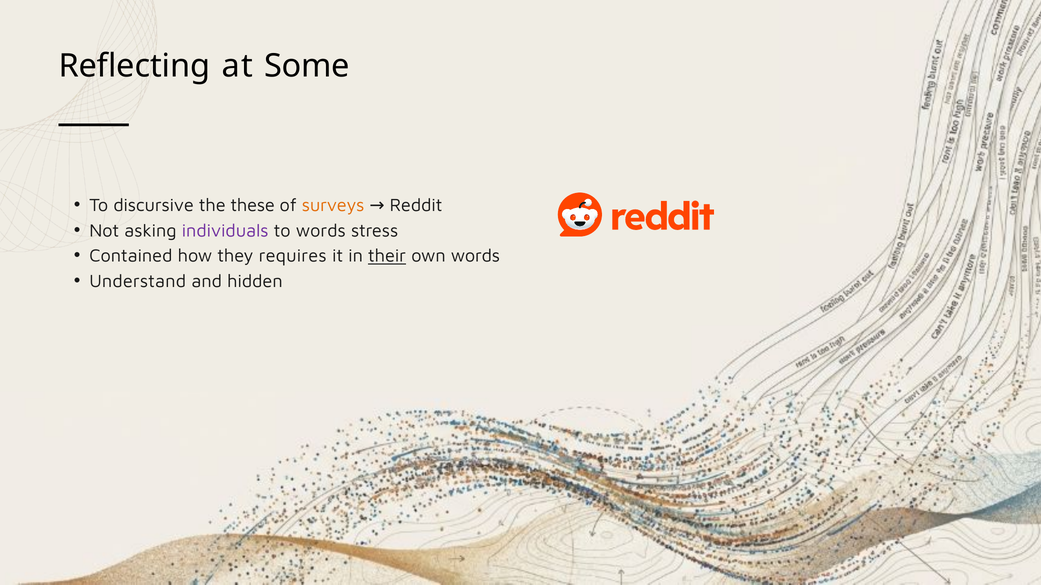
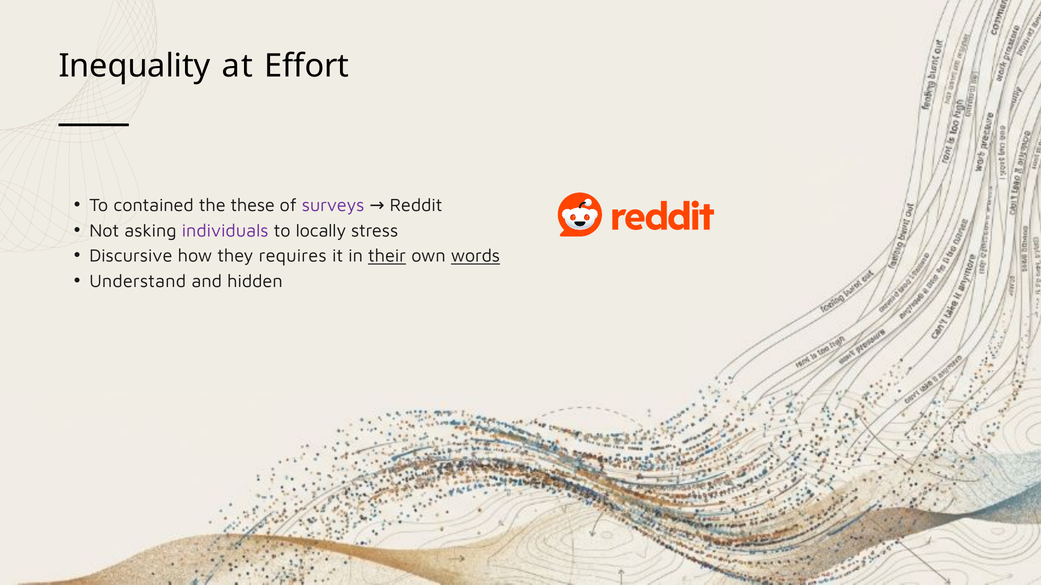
Reflecting: Reflecting -> Inequality
Some: Some -> Effort
discursive: discursive -> contained
surveys colour: orange -> purple
to words: words -> locally
Contained: Contained -> Discursive
words at (475, 256) underline: none -> present
